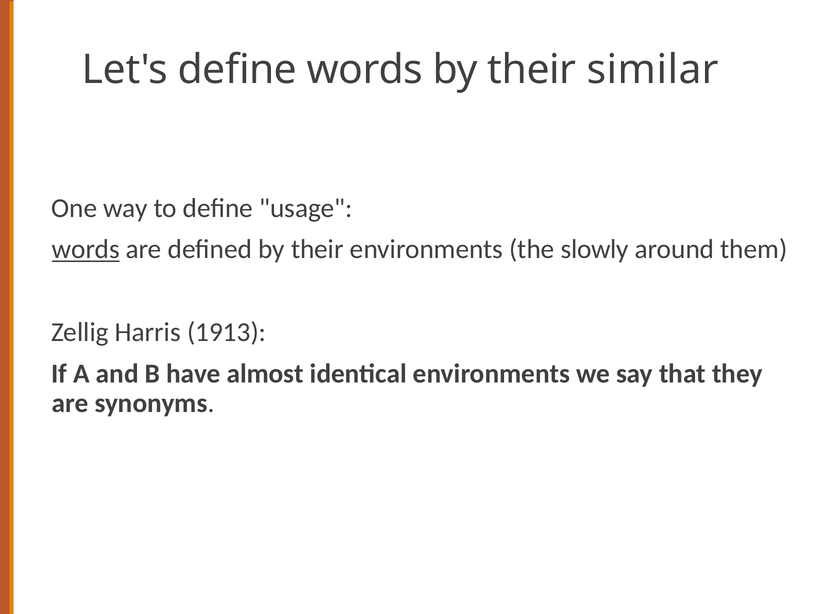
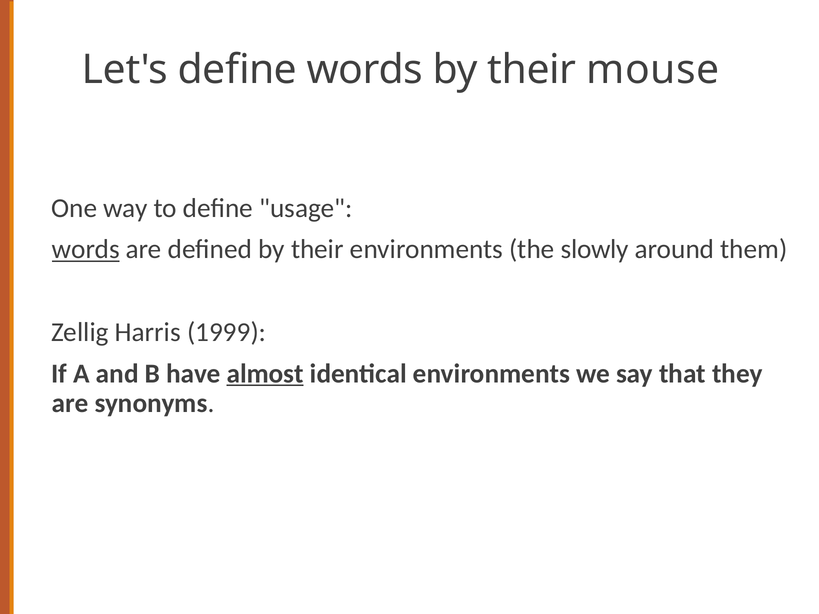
similar: similar -> mouse
1913: 1913 -> 1999
almost underline: none -> present
